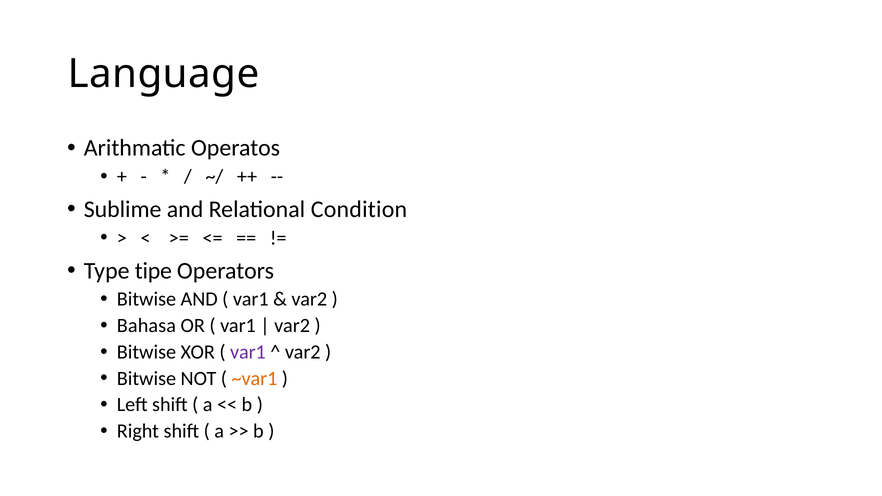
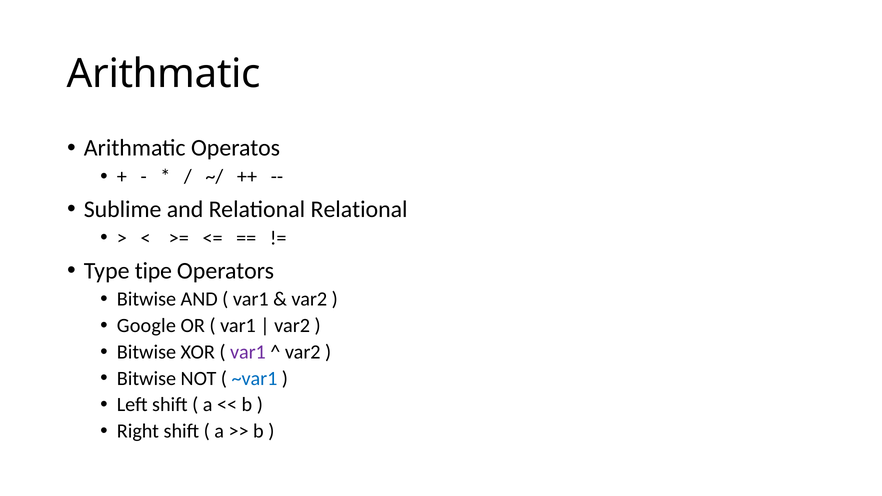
Language at (163, 74): Language -> Arithmatic
Relational Condition: Condition -> Relational
Bahasa: Bahasa -> Google
~var1 colour: orange -> blue
